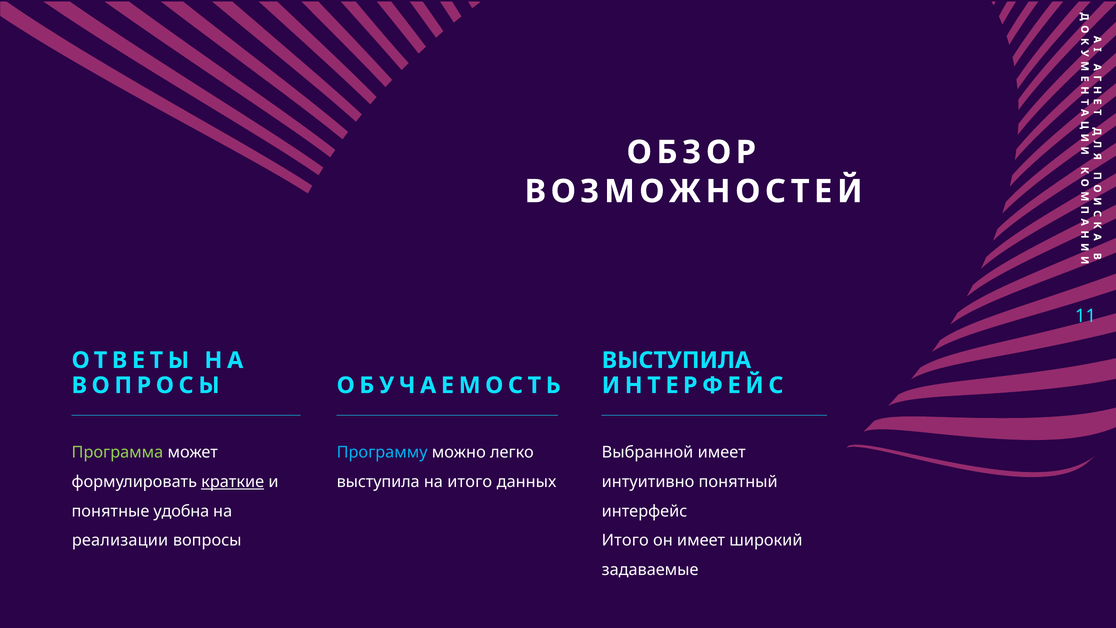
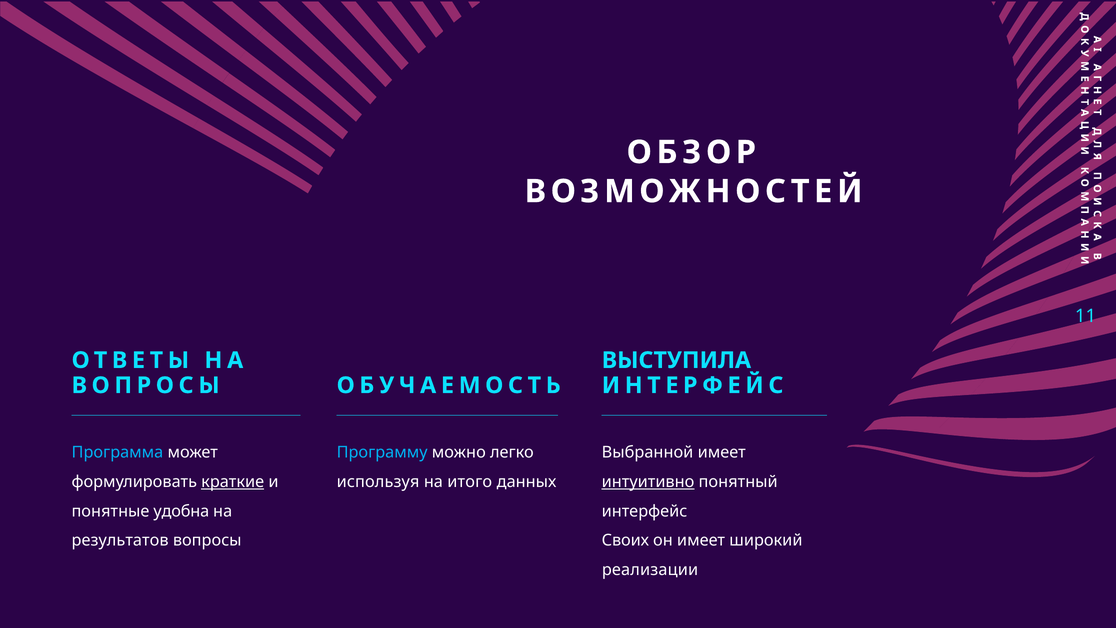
Программа colour: light green -> light blue
выступила at (378, 482): выступила -> используя
интуитивно underline: none -> present
реализации: реализации -> результатов
Итого at (625, 540): Итого -> Своих
задаваемые: задаваемые -> реализации
